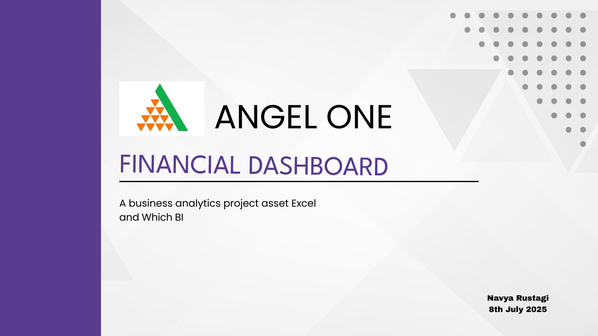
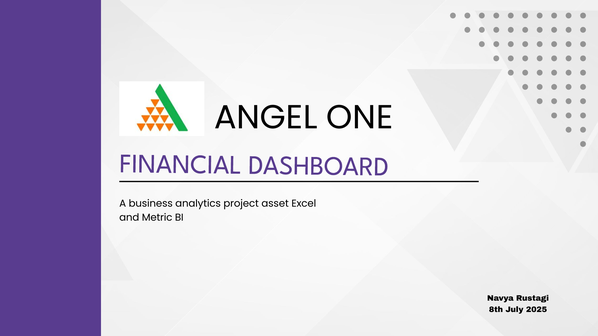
Which: Which -> Metric
